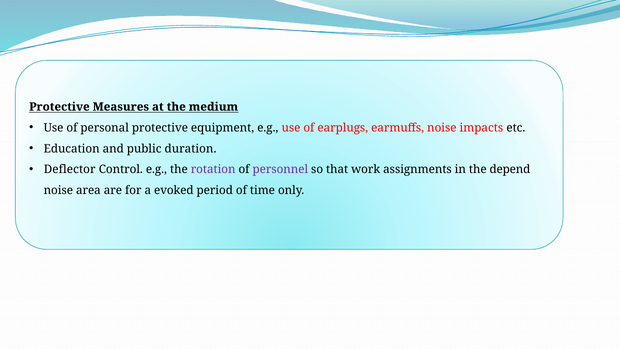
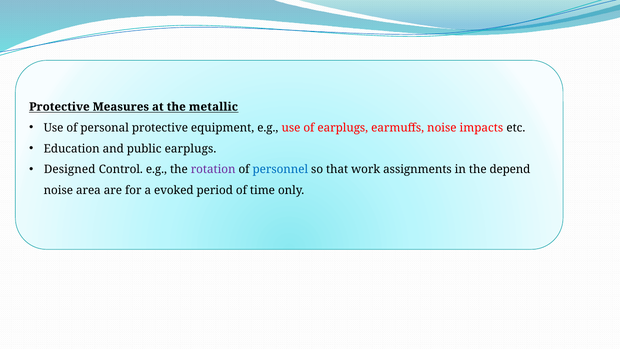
medium: medium -> metallic
public duration: duration -> earplugs
Deflector: Deflector -> Designed
personnel colour: purple -> blue
